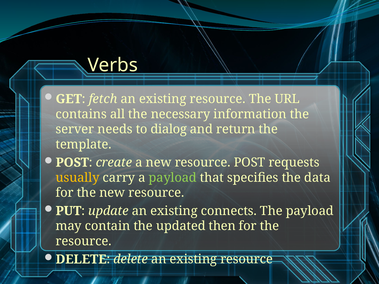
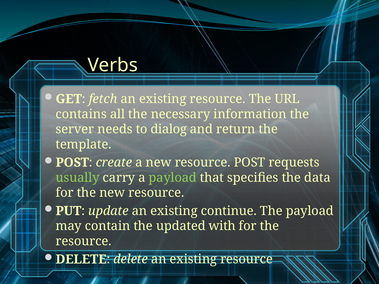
usually colour: yellow -> light green
connects: connects -> continue
then: then -> with
